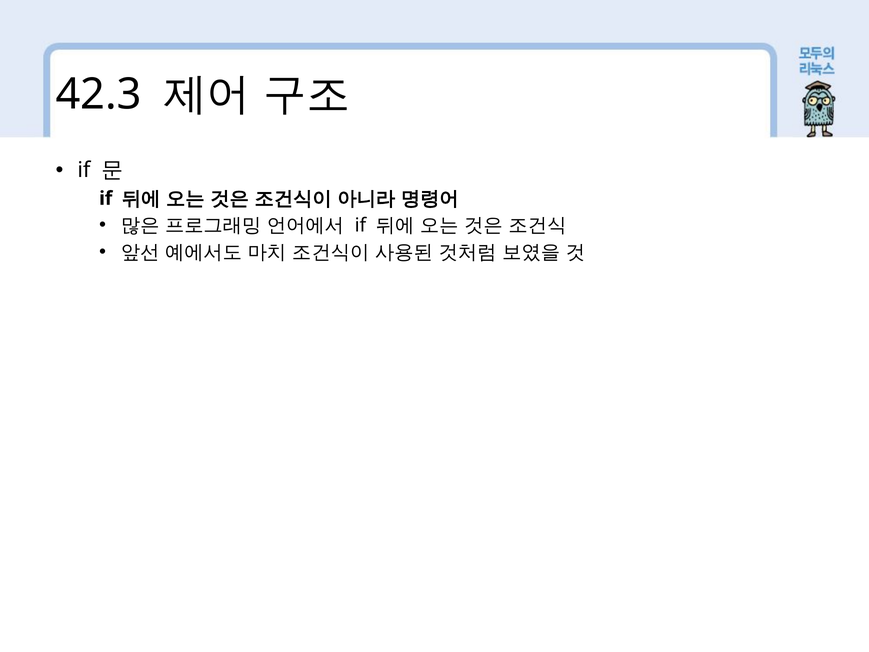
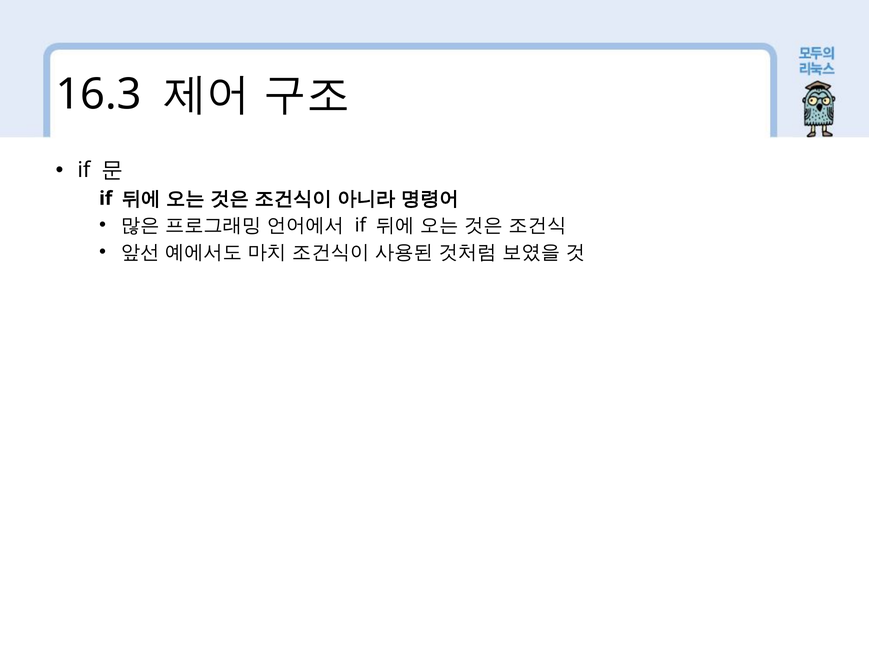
42.3: 42.3 -> 16.3
